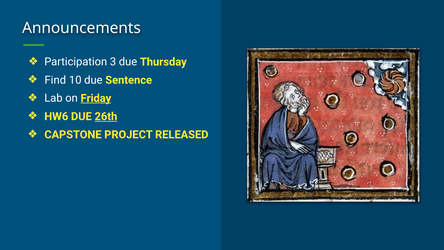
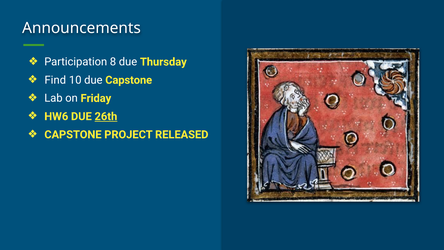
3: 3 -> 8
due Sentence: Sentence -> Capstone
Friday underline: present -> none
